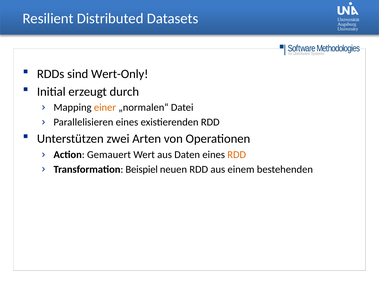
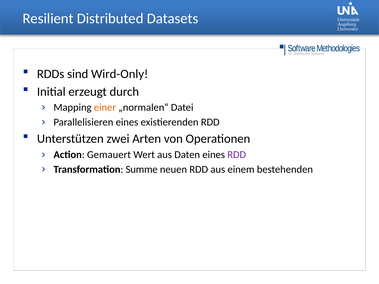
Wert-Only: Wert-Only -> Wird-Only
RDD at (237, 155) colour: orange -> purple
Beispiel: Beispiel -> Summe
